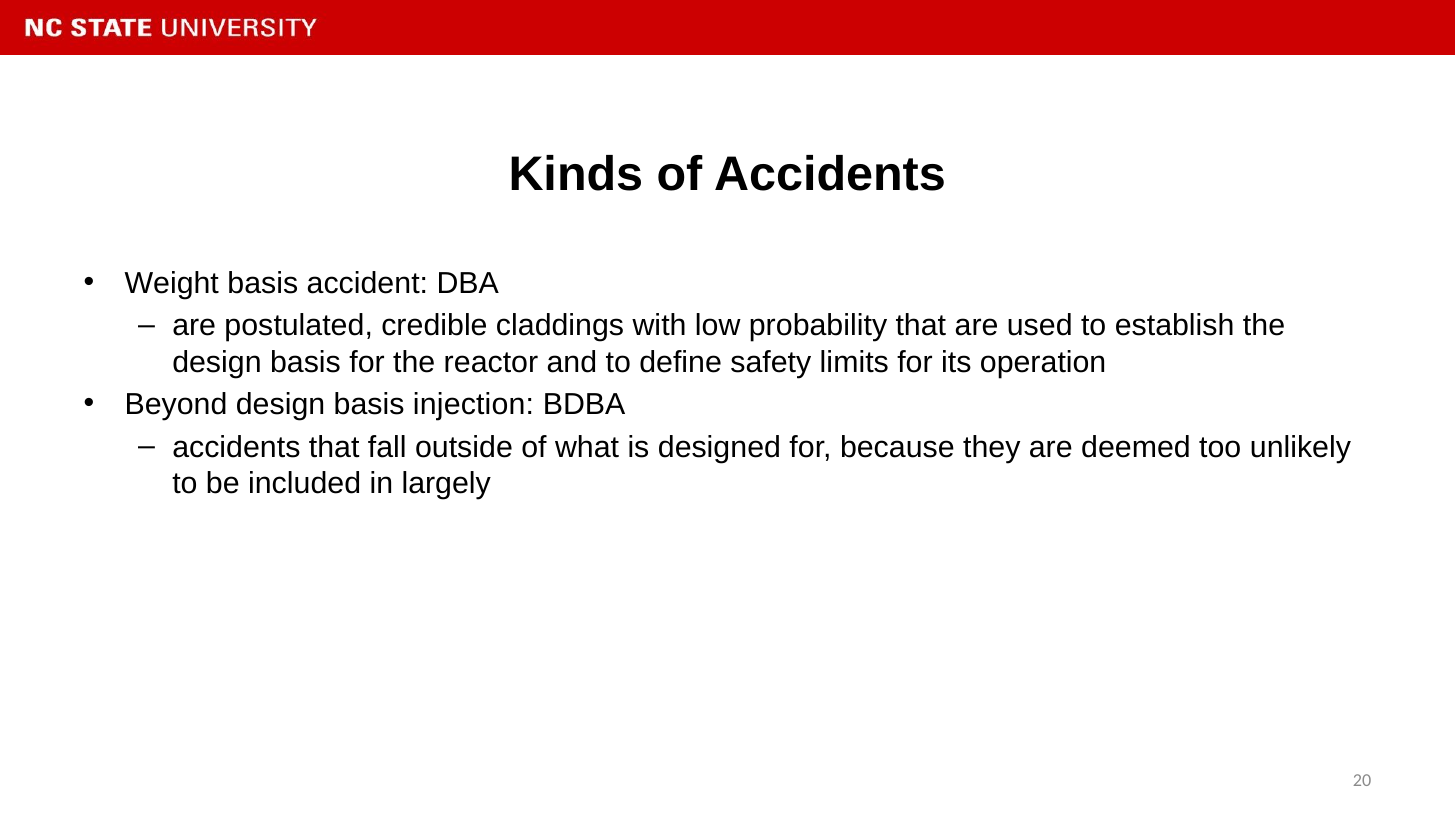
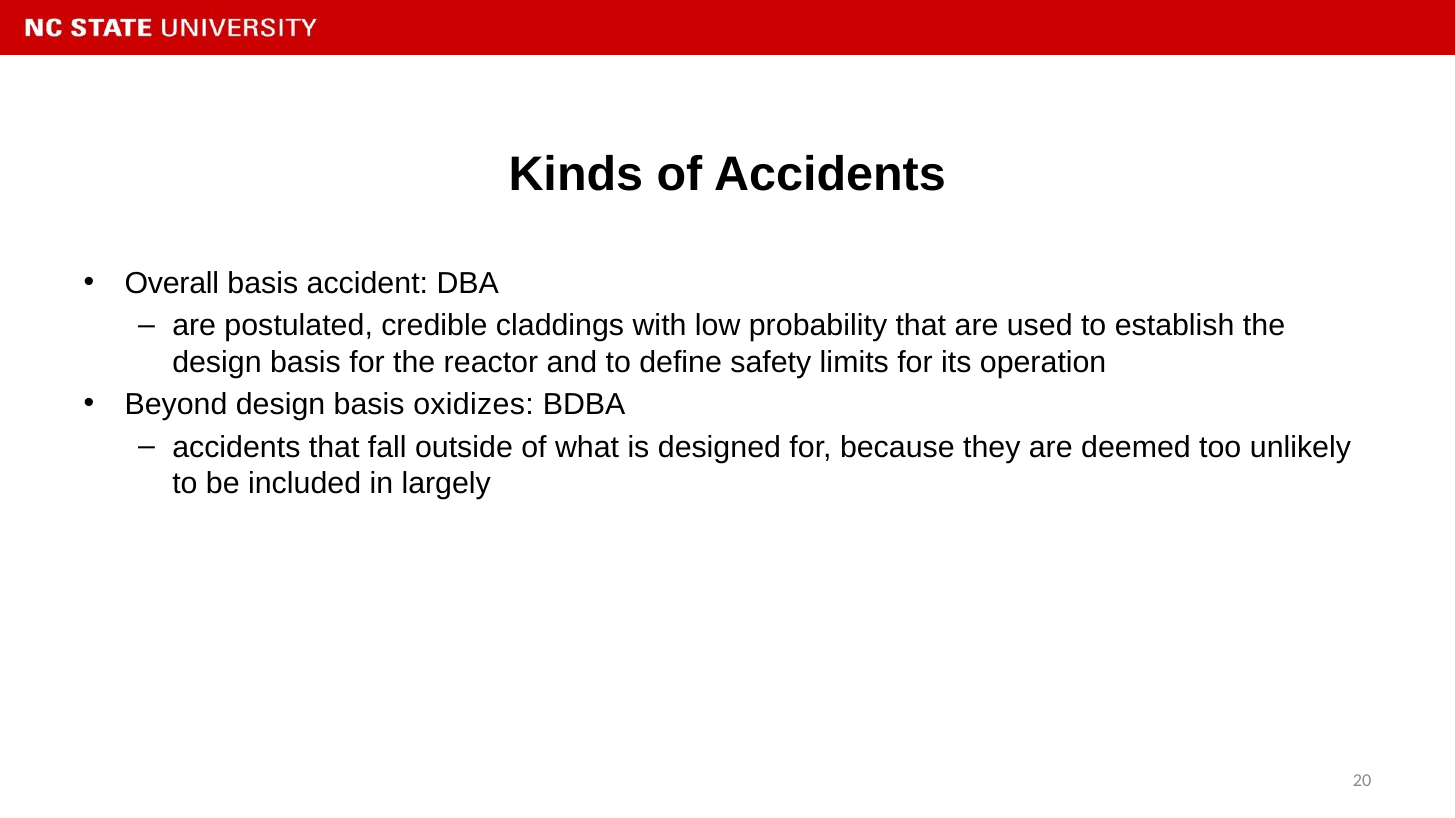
Weight: Weight -> Overall
injection: injection -> oxidizes
